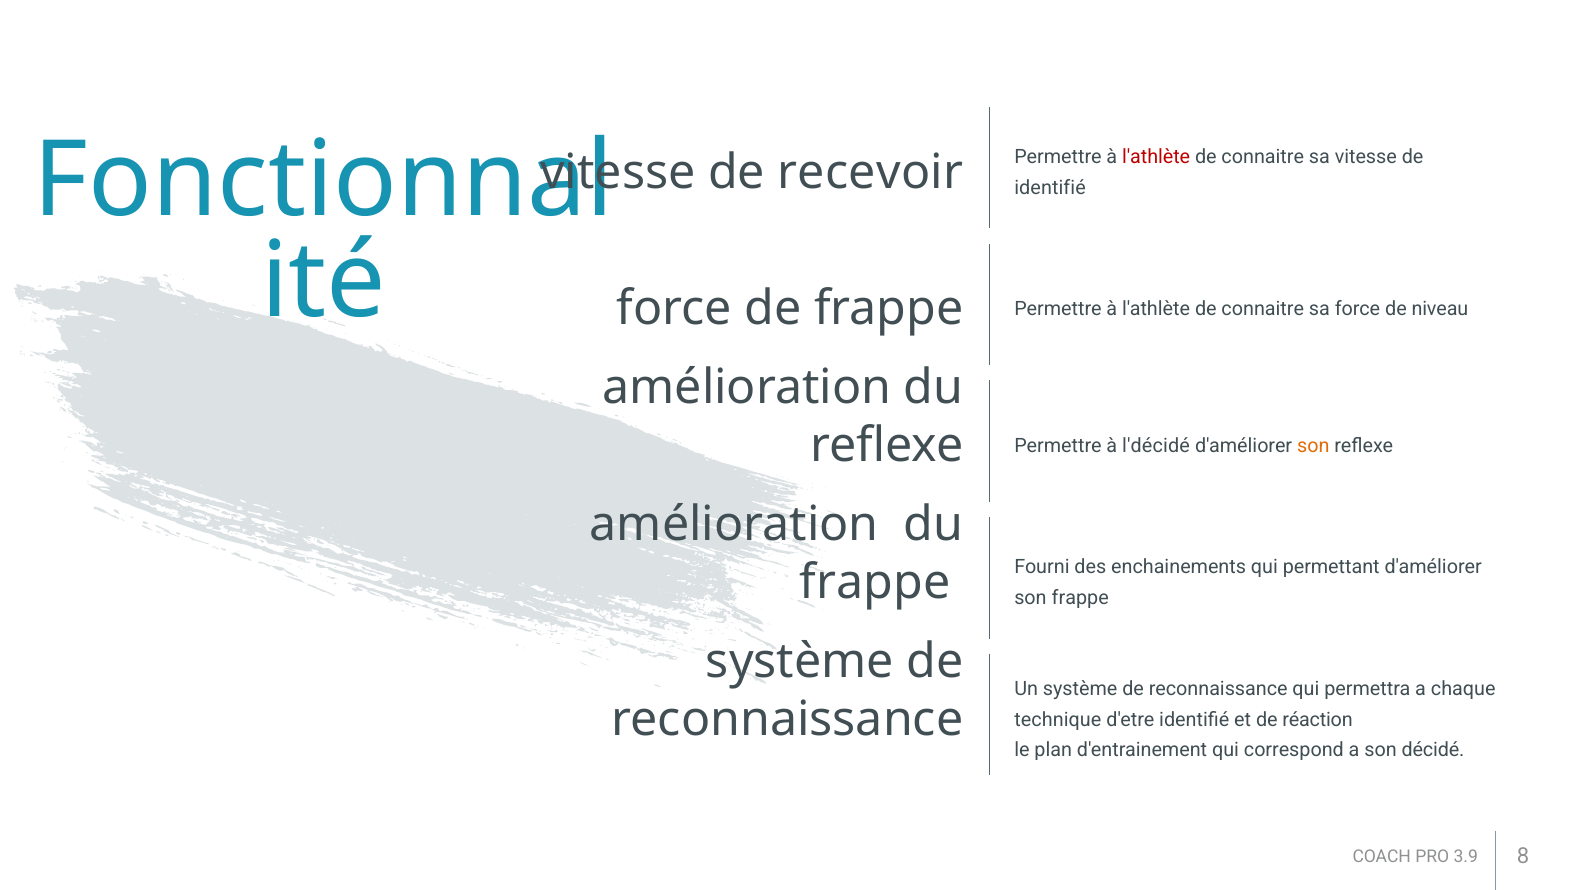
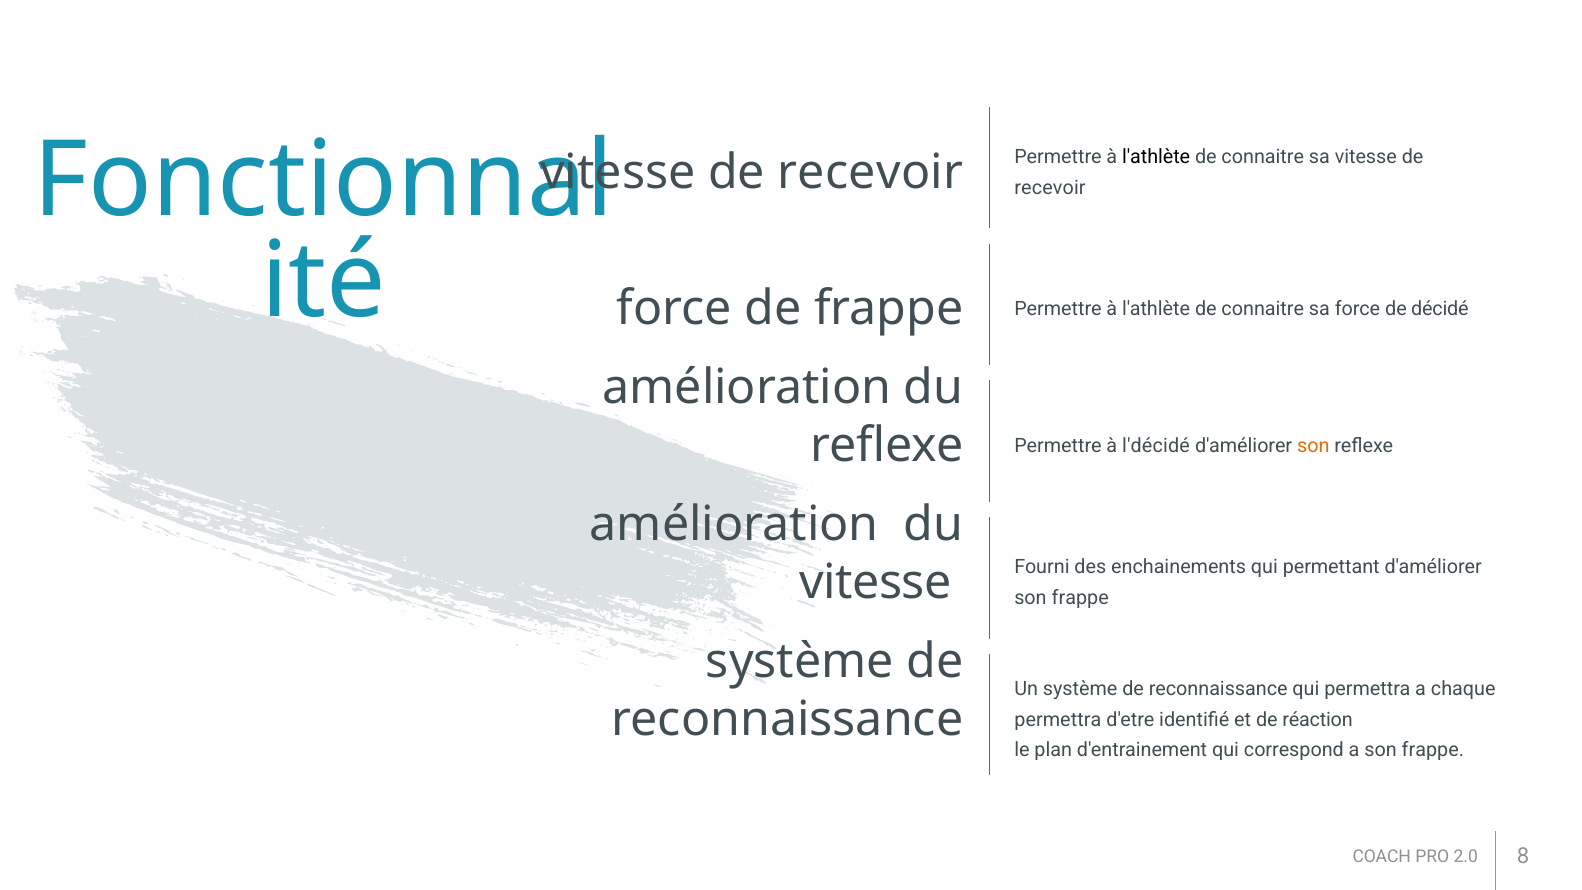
l'athlète at (1156, 157) colour: red -> black
identifié at (1050, 188): identifié -> recevoir
niveau: niveau -> décidé
frappe at (875, 582): frappe -> vitesse
technique at (1058, 719): technique -> permettra
a son décidé: décidé -> frappe
3.9: 3.9 -> 2.0
